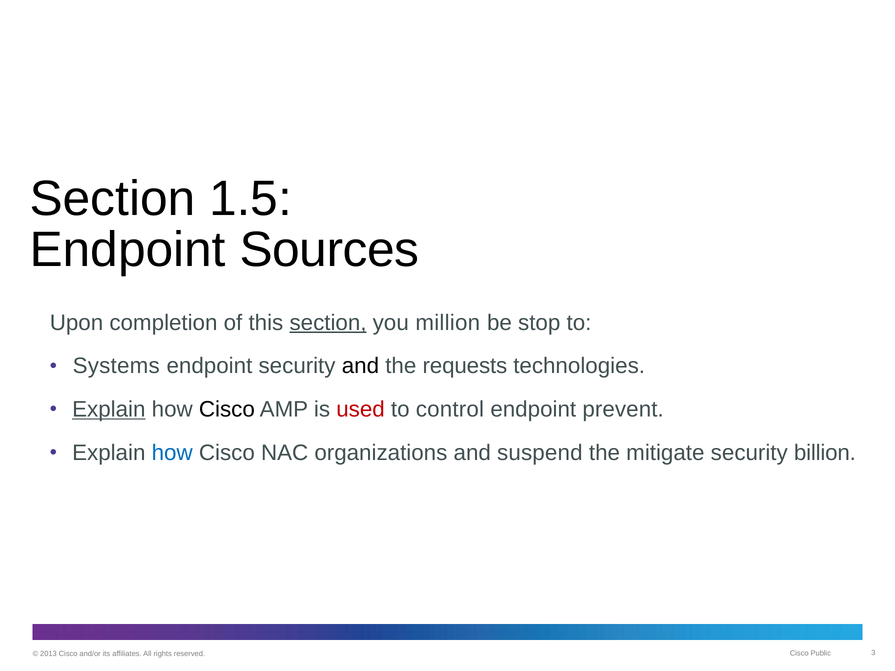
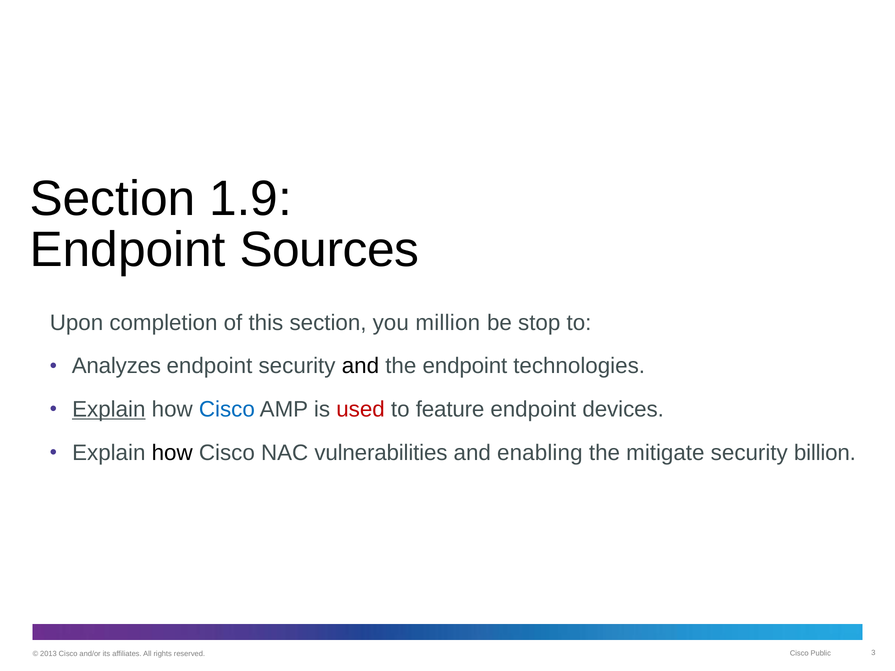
1.5: 1.5 -> 1.9
section at (328, 323) underline: present -> none
Systems: Systems -> Analyzes
the requests: requests -> endpoint
Cisco at (227, 410) colour: black -> blue
control: control -> feature
prevent: prevent -> devices
how at (172, 453) colour: blue -> black
organizations: organizations -> vulnerabilities
suspend: suspend -> enabling
